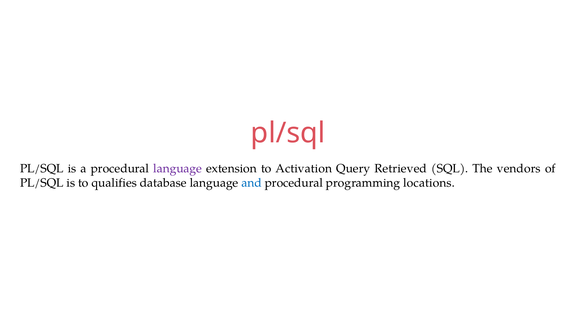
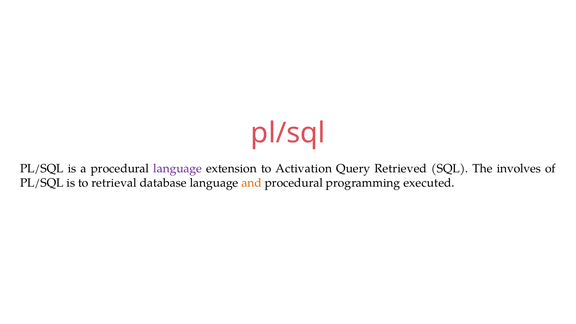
vendors: vendors -> involves
qualifies: qualifies -> retrieval
and colour: blue -> orange
locations: locations -> executed
